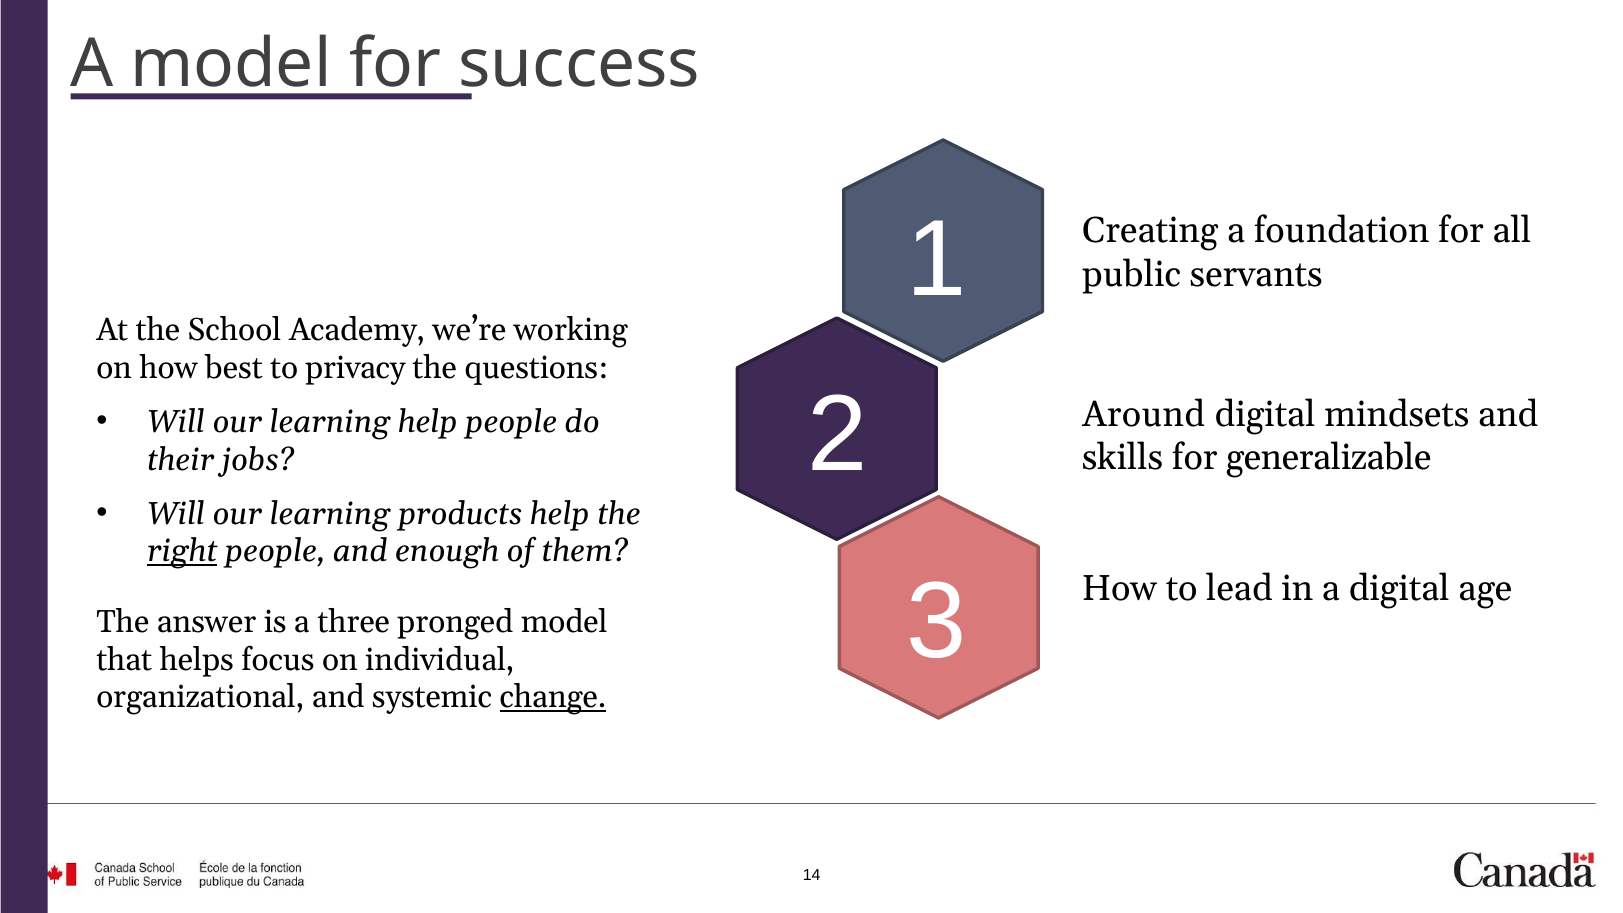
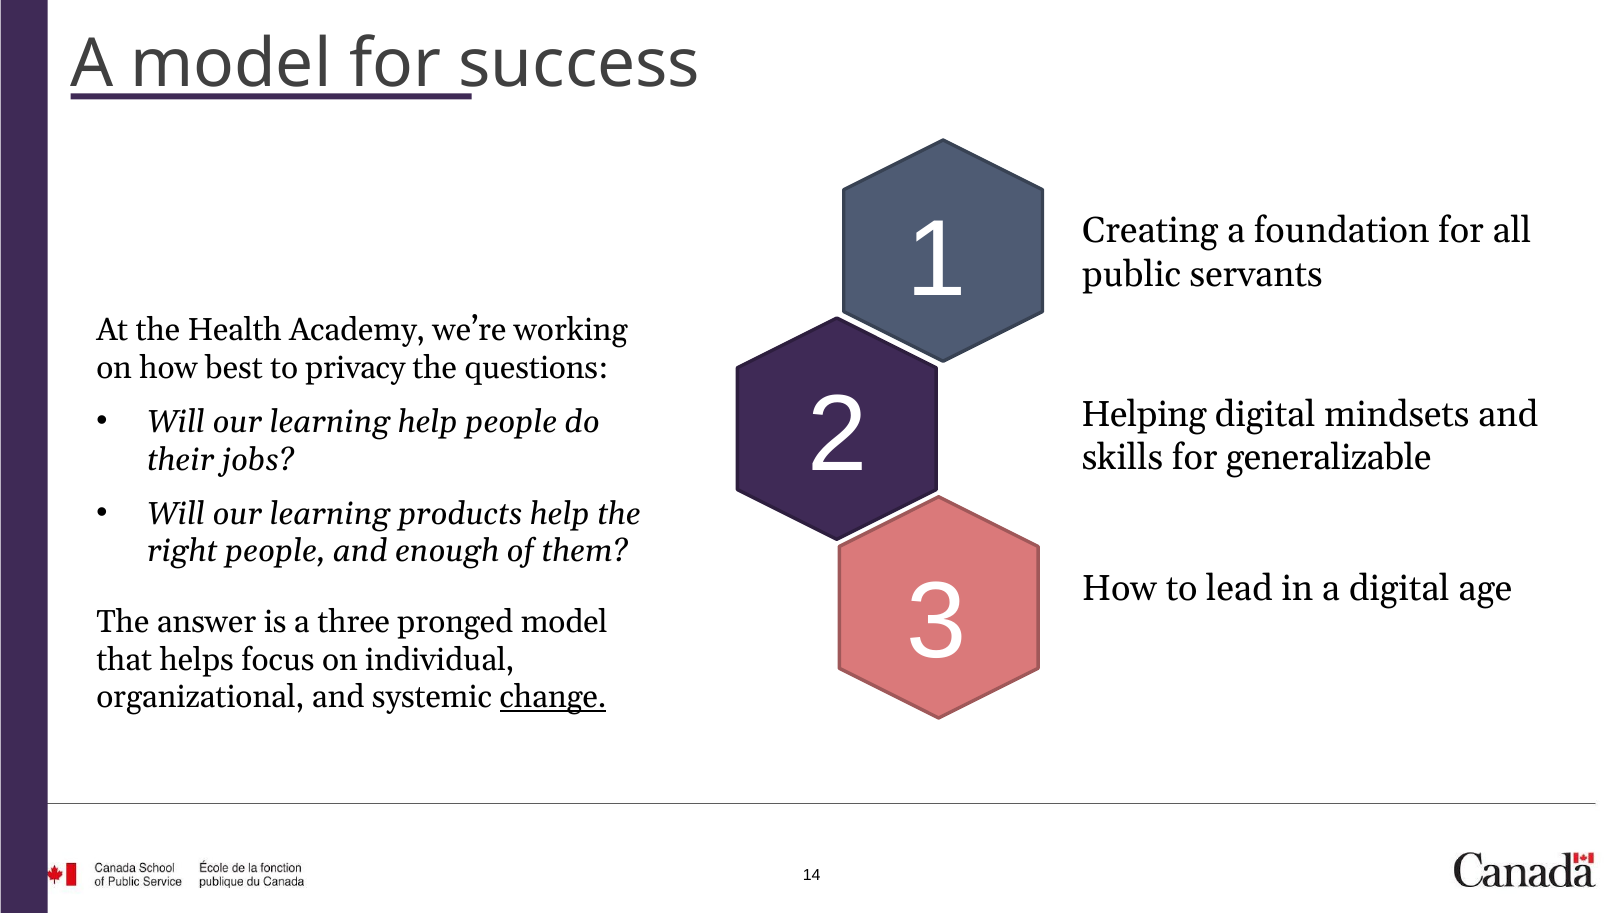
School: School -> Health
Around: Around -> Helping
right underline: present -> none
